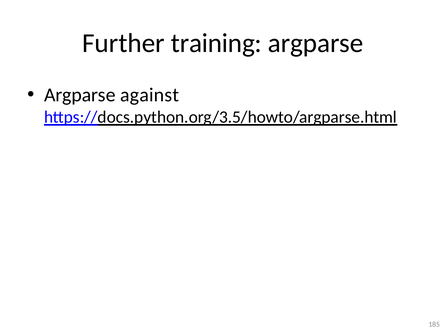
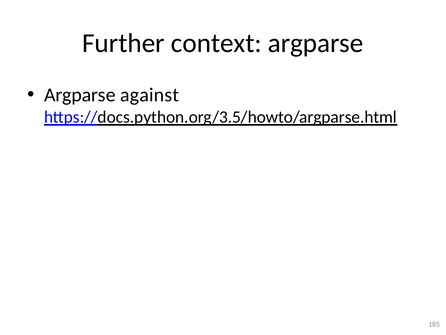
training: training -> context
